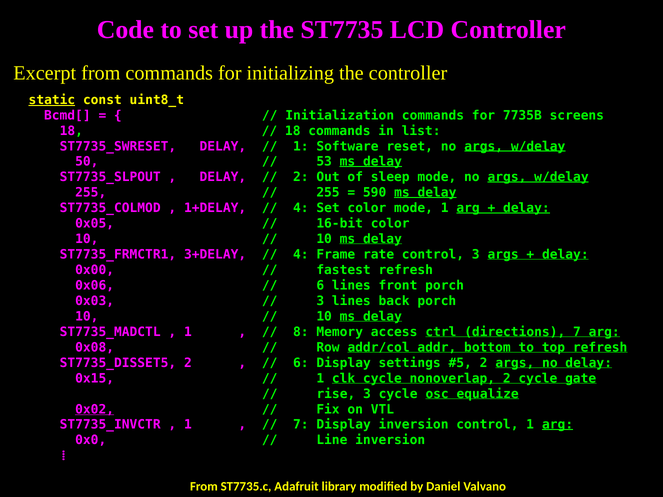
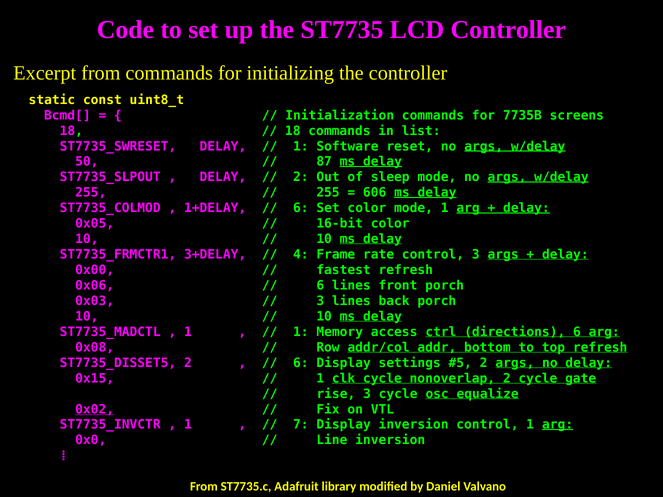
static underline: present -> none
53: 53 -> 87
590: 590 -> 606
4 at (301, 208): 4 -> 6
8 at (301, 332): 8 -> 1
directions 7: 7 -> 6
